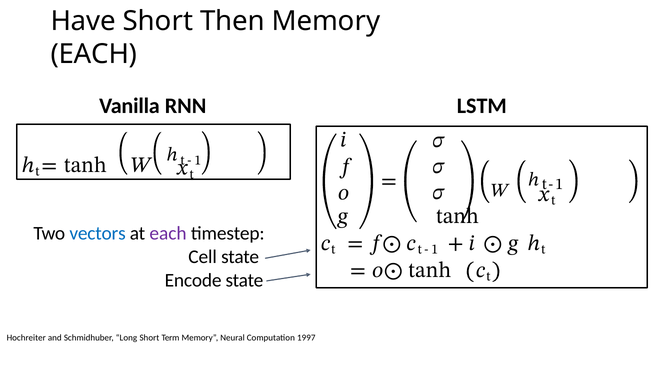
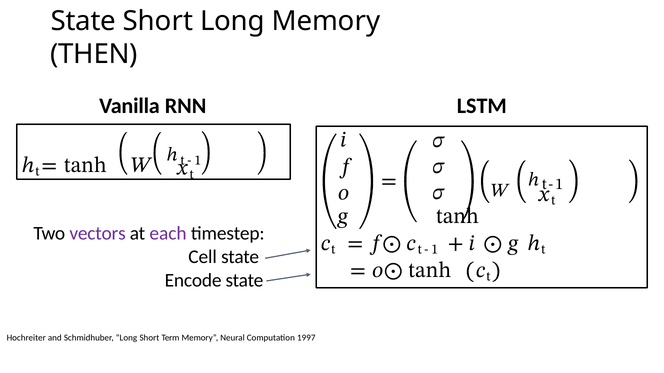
Have at (83, 21): Have -> State
Short Then: Then -> Long
EACH at (94, 54): EACH -> THEN
vectors colour: blue -> purple
